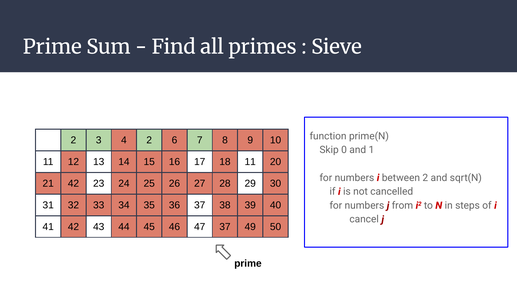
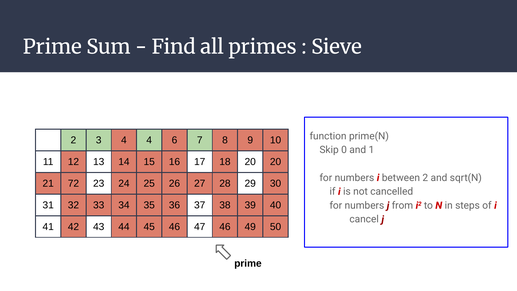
4 2: 2 -> 4
18 11: 11 -> 20
21 42: 42 -> 72
47 37: 37 -> 46
